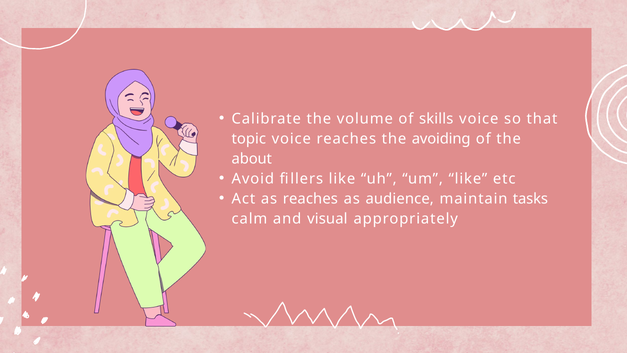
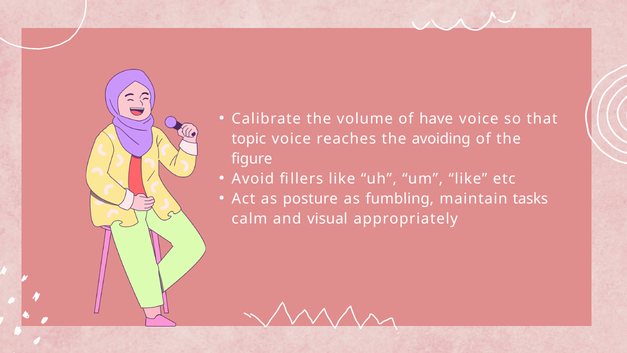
skills: skills -> have
about: about -> figure
as reaches: reaches -> posture
audience: audience -> fumbling
